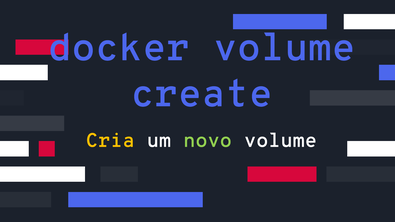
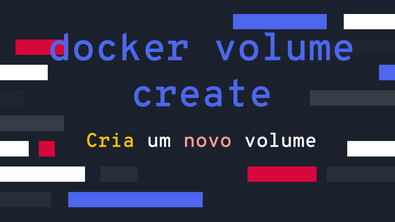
novo colour: light green -> pink
